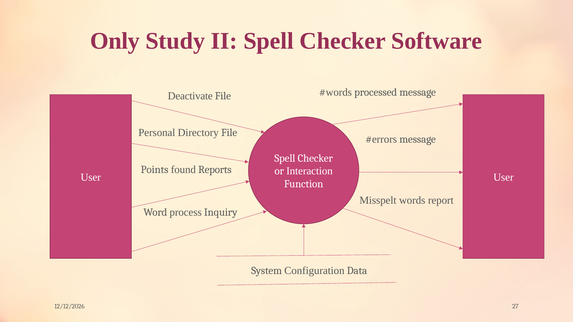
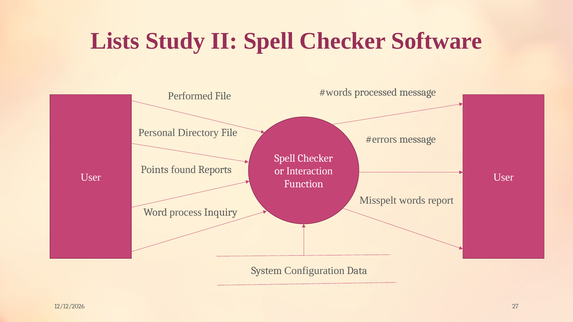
Only: Only -> Lists
Deactivate: Deactivate -> Performed
